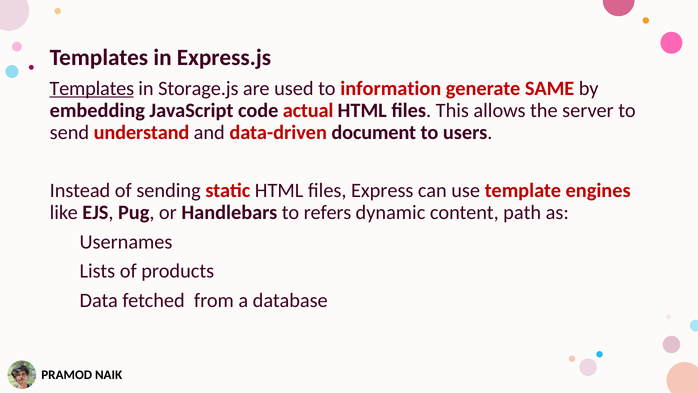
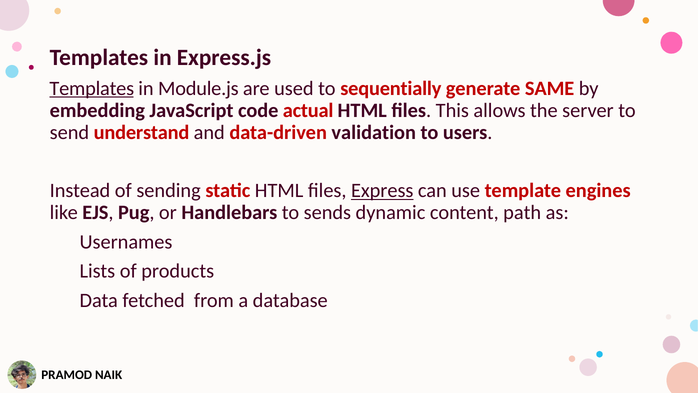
Storage.js: Storage.js -> Module.js
information: information -> sequentially
document: document -> validation
Express underline: none -> present
refers: refers -> sends
